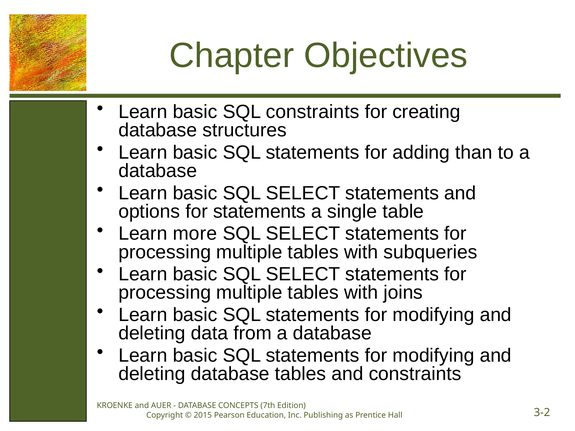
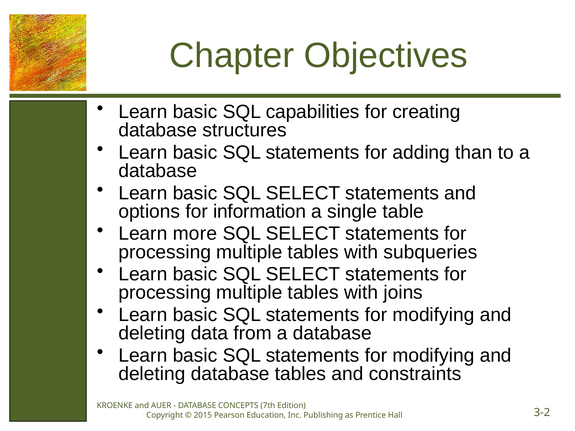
SQL constraints: constraints -> capabilities
for statements: statements -> information
